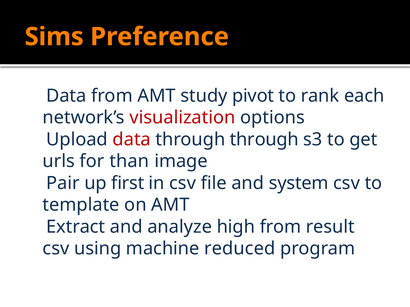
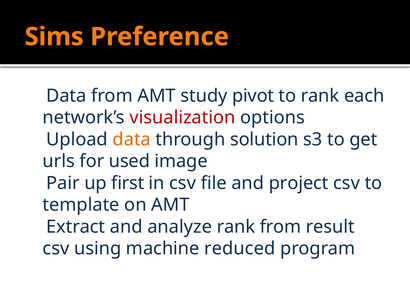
data colour: red -> orange
through through: through -> solution
than: than -> used
system: system -> project
analyze high: high -> rank
